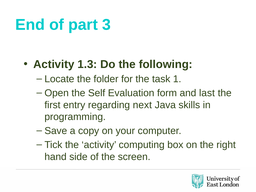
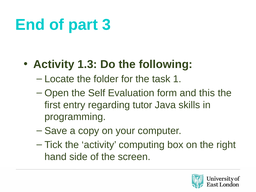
last: last -> this
next: next -> tutor
